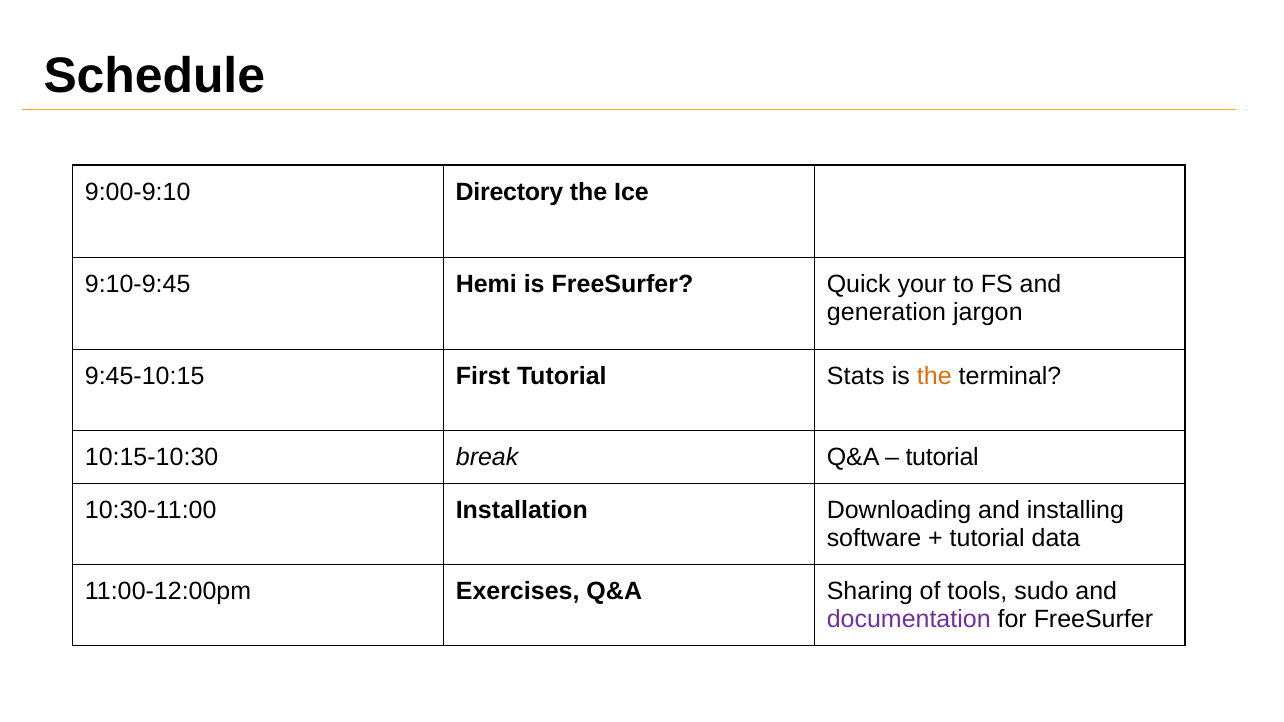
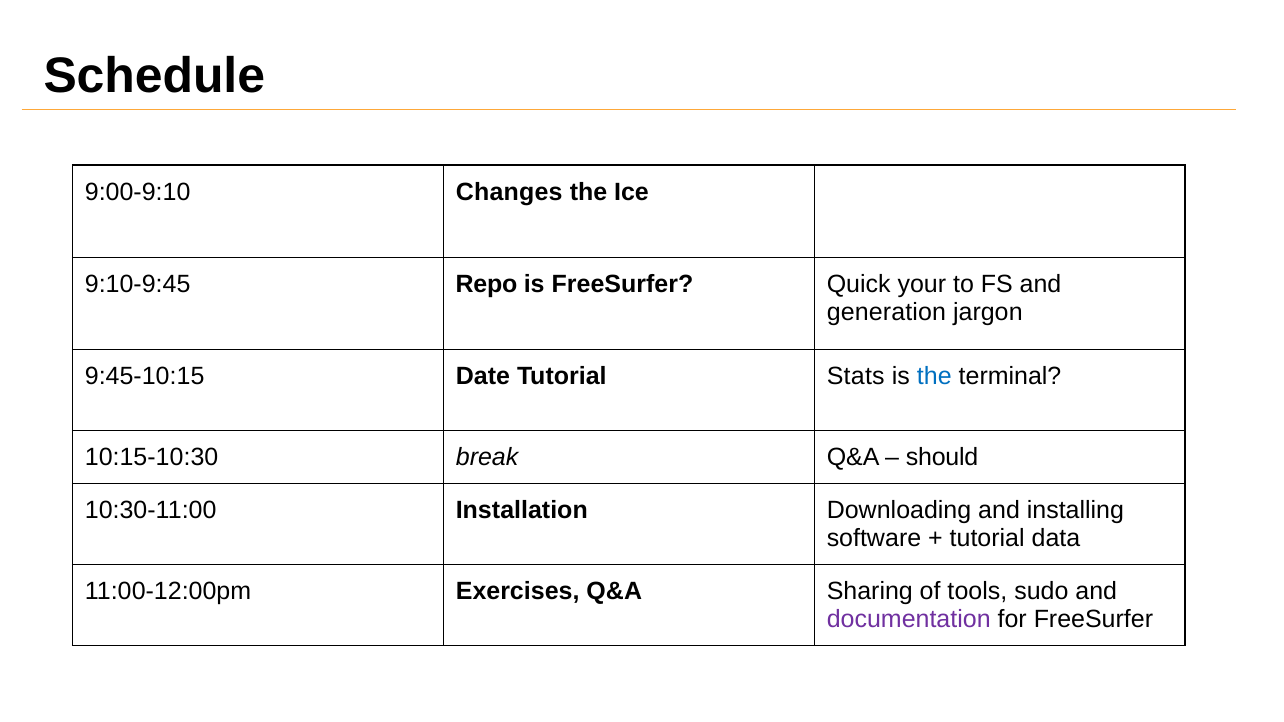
Directory: Directory -> Changes
Hemi: Hemi -> Repo
First: First -> Date
the at (934, 377) colour: orange -> blue
tutorial at (942, 458): tutorial -> should
